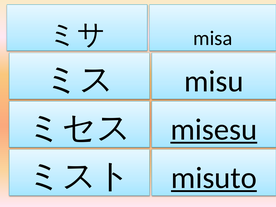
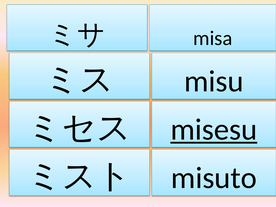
misuto underline: present -> none
